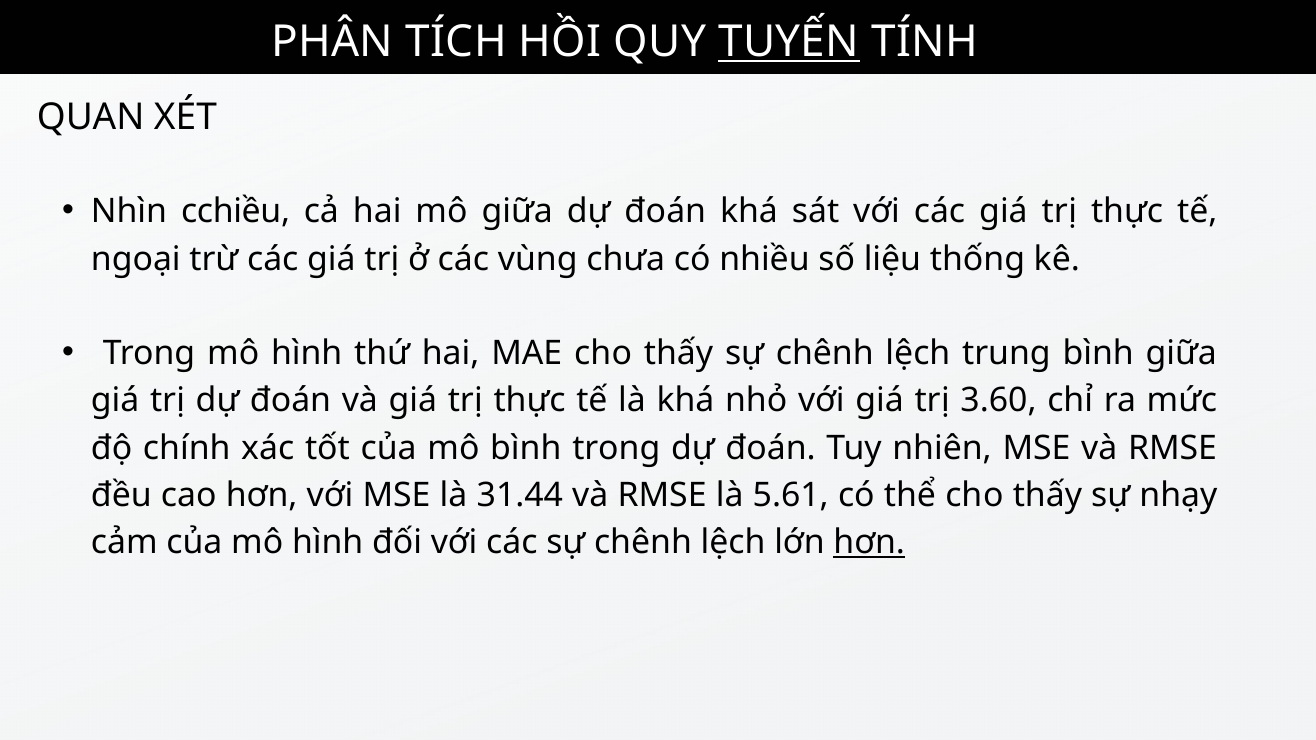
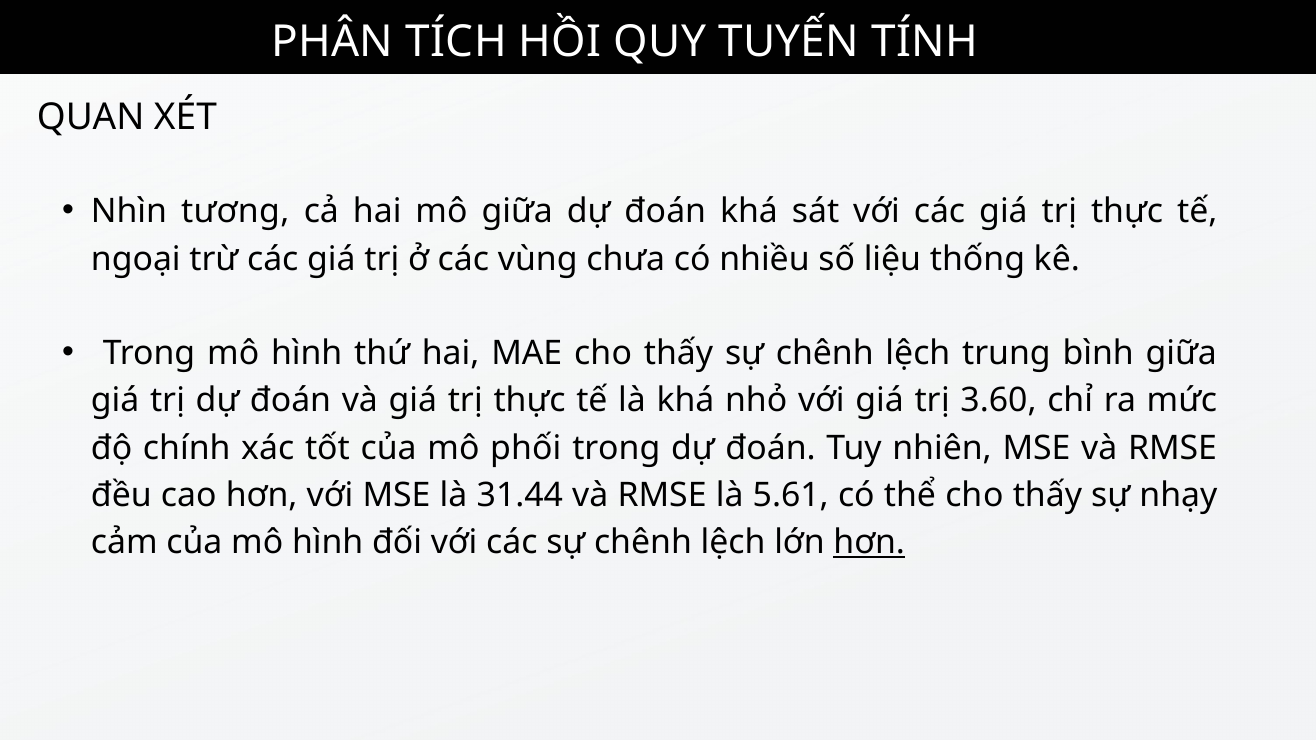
TUYẾN underline: present -> none
cchiều: cchiều -> tương
mô bình: bình -> phối
